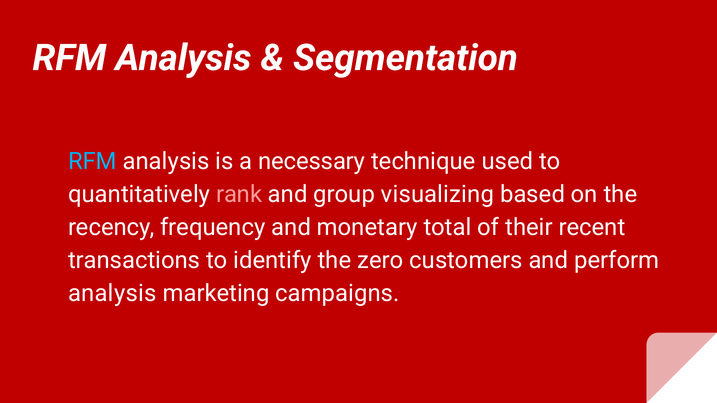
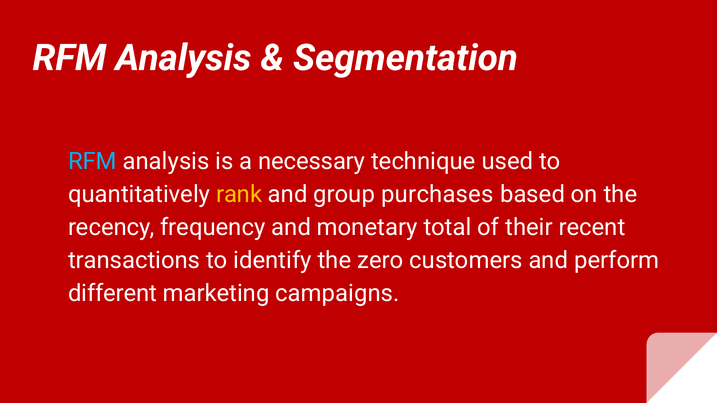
rank colour: pink -> yellow
visualizing: visualizing -> purchases
analysis at (112, 293): analysis -> different
